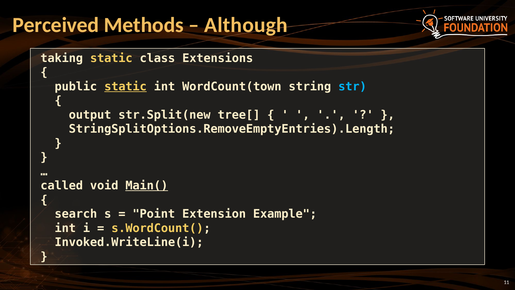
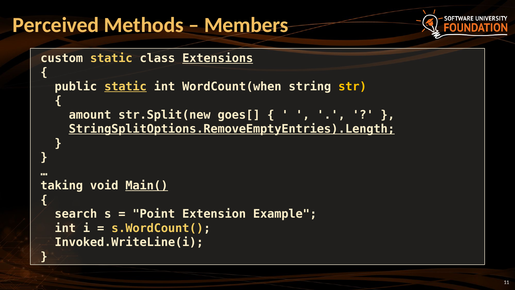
Although: Although -> Members
taking: taking -> custom
Extensions underline: none -> present
WordCount(town: WordCount(town -> WordCount(when
str colour: light blue -> yellow
output: output -> amount
tree[: tree[ -> goes[
StringSplitOptions.RemoveEmptyEntries).Length underline: none -> present
called: called -> taking
